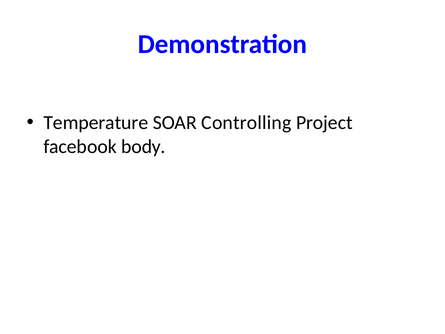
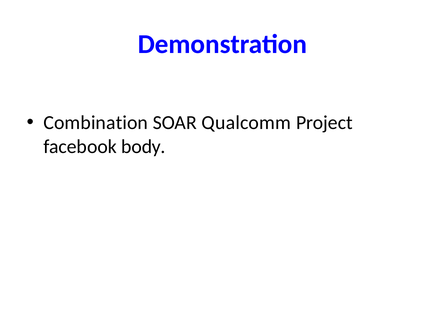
Temperature: Temperature -> Combination
Controlling: Controlling -> Qualcomm
